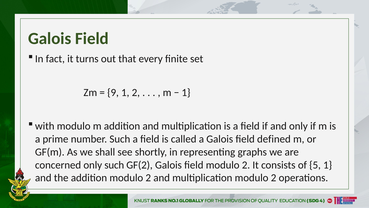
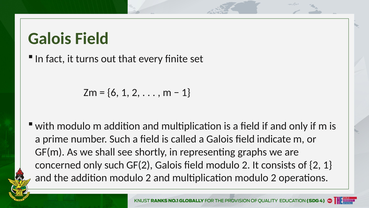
9: 9 -> 6
defined: defined -> indicate
of 5: 5 -> 2
